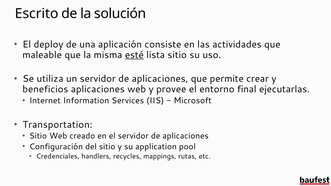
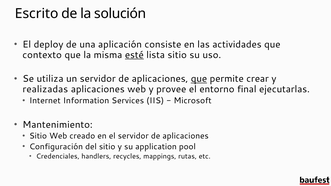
maleable: maleable -> contexto
que at (199, 79) underline: none -> present
beneficios: beneficios -> realizadas
Transportation: Transportation -> Mantenimiento
